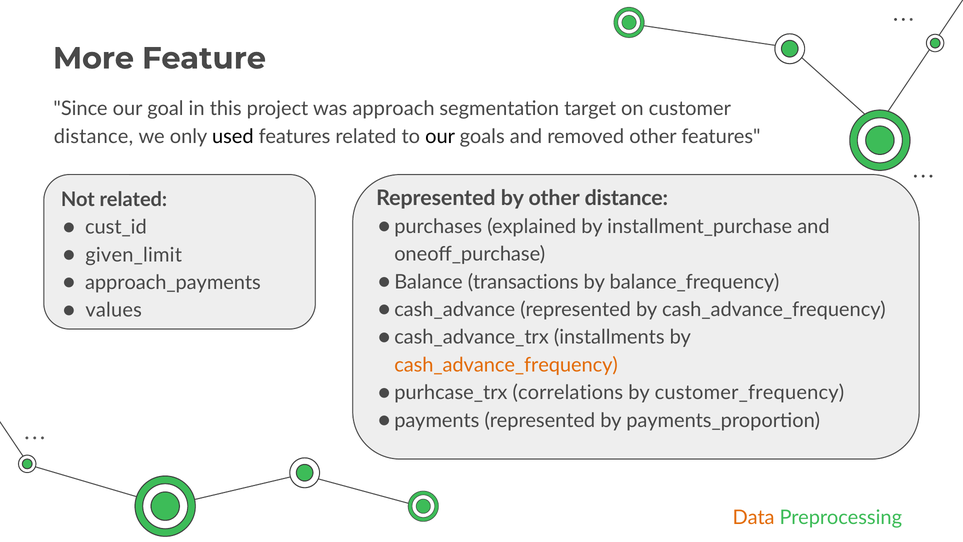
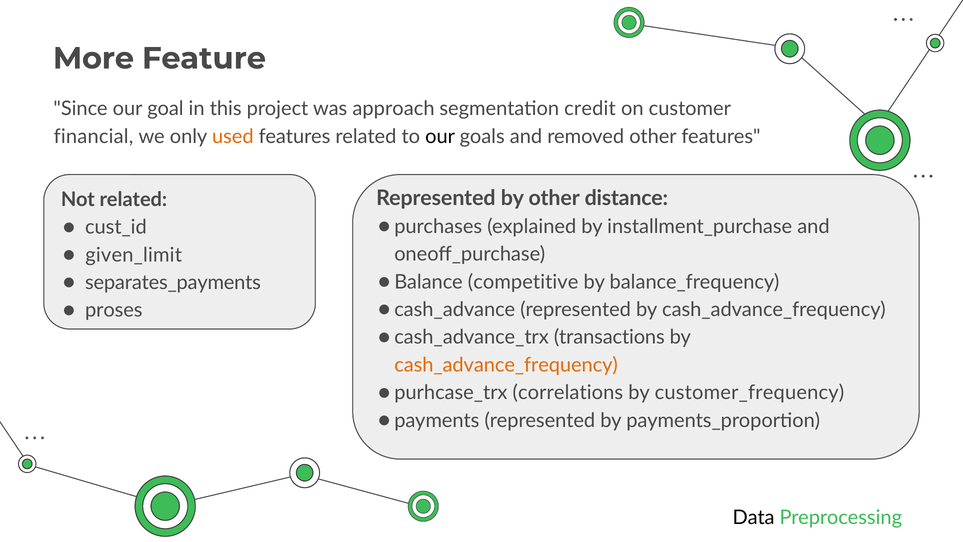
target: target -> credit
distance at (94, 136): distance -> financial
used colour: black -> orange
transactions: transactions -> competitive
approach_payments: approach_payments -> separates_payments
values: values -> proses
installments: installments -> transactions
Data colour: orange -> black
